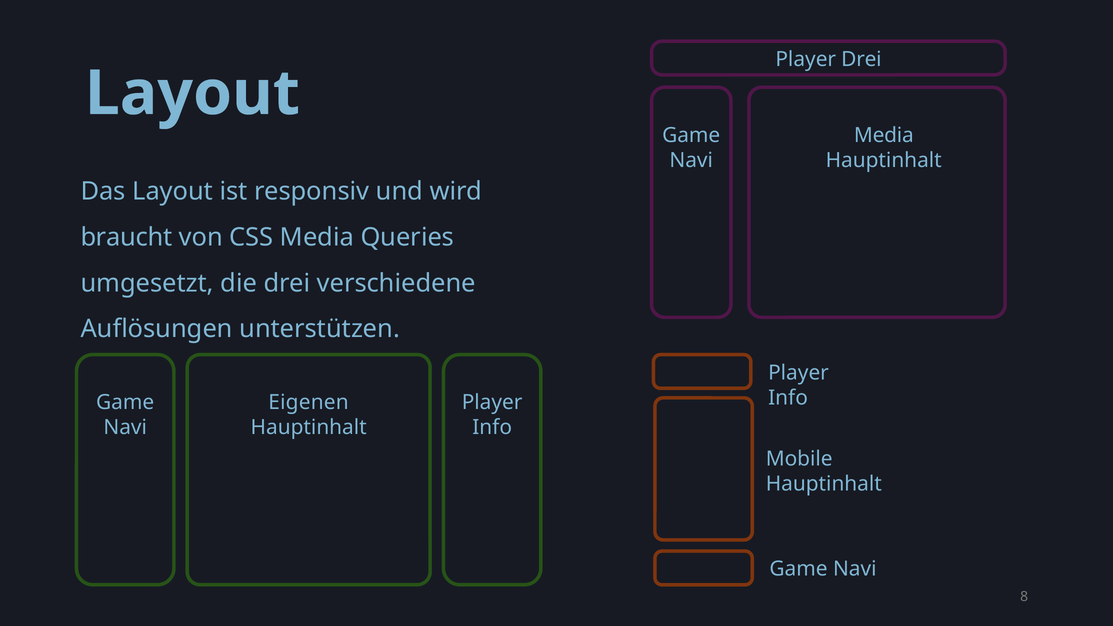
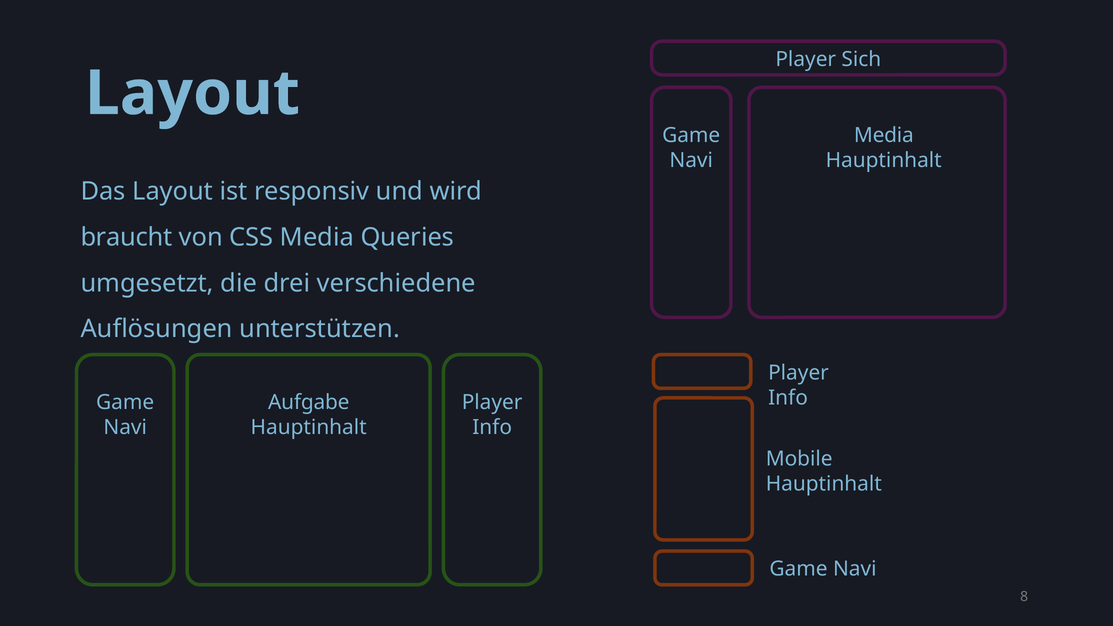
Player Drei: Drei -> Sich
Eigenen: Eigenen -> Aufgabe
